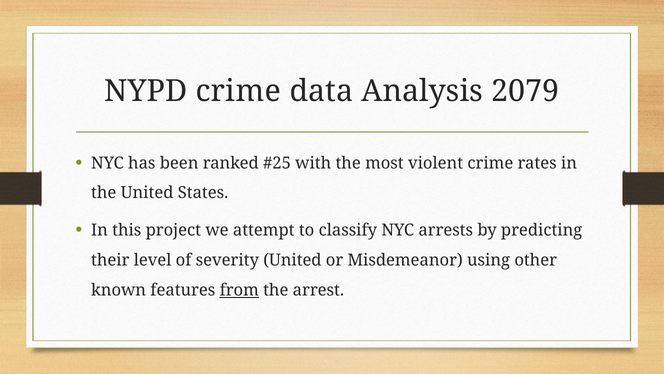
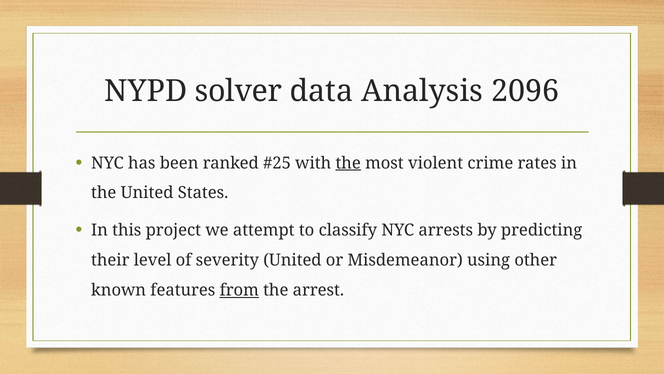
NYPD crime: crime -> solver
2079: 2079 -> 2096
the at (348, 163) underline: none -> present
